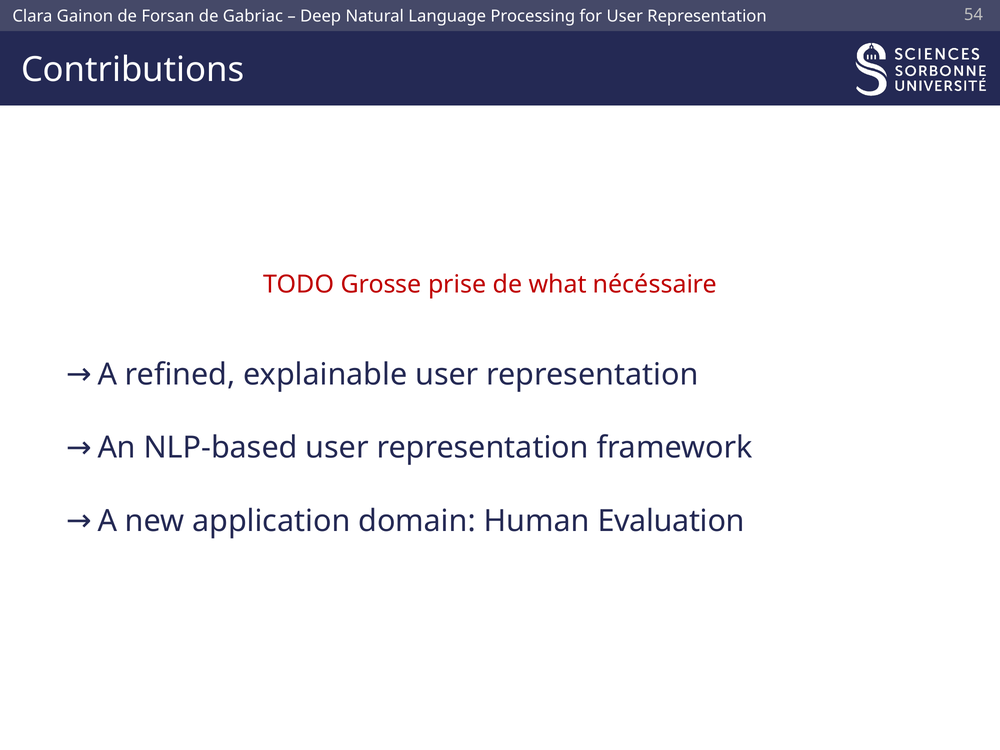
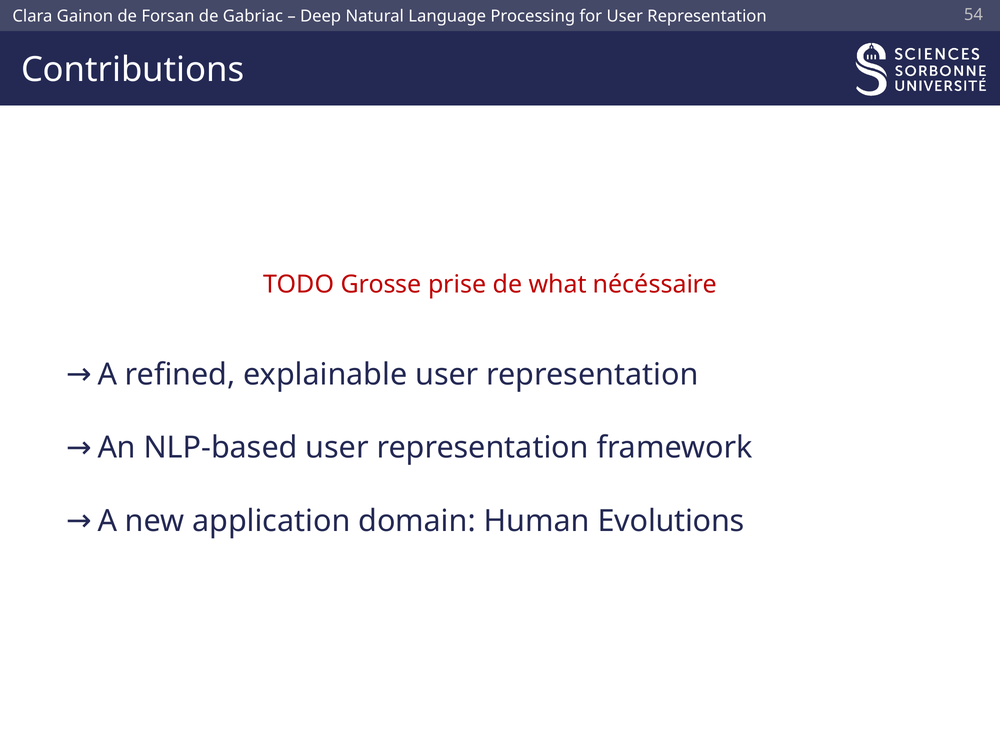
Evaluation: Evaluation -> Evolutions
